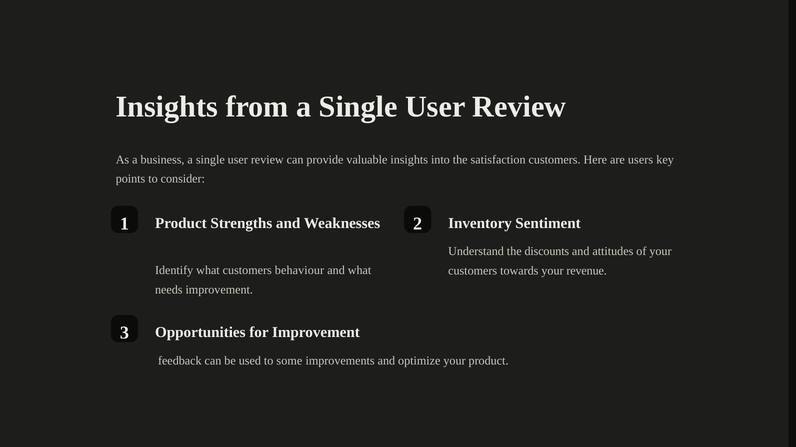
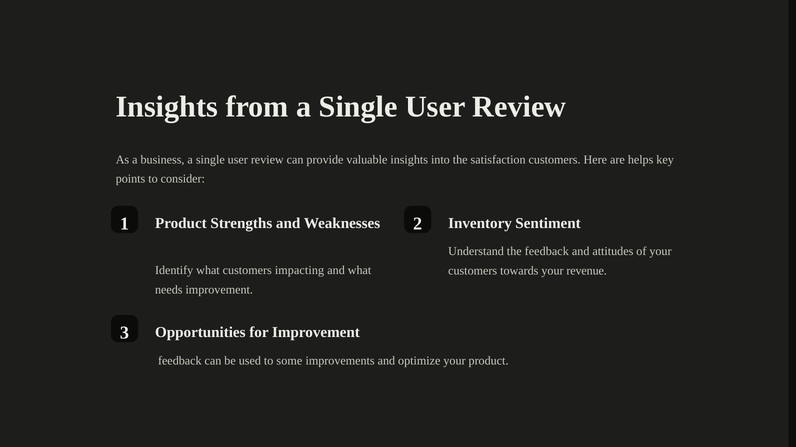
users: users -> helps
the discounts: discounts -> feedback
behaviour: behaviour -> impacting
